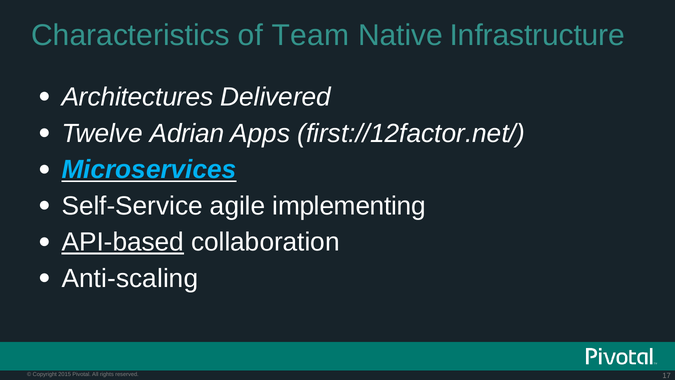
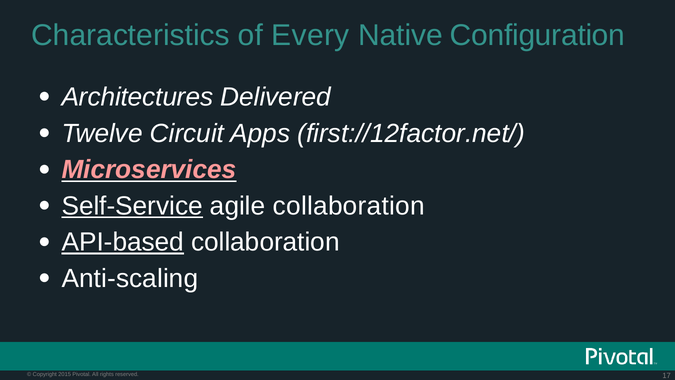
Team: Team -> Every
Infrastructure: Infrastructure -> Configuration
Adrian: Adrian -> Circuit
Microservices colour: light blue -> pink
Self-Service underline: none -> present
agile implementing: implementing -> collaboration
